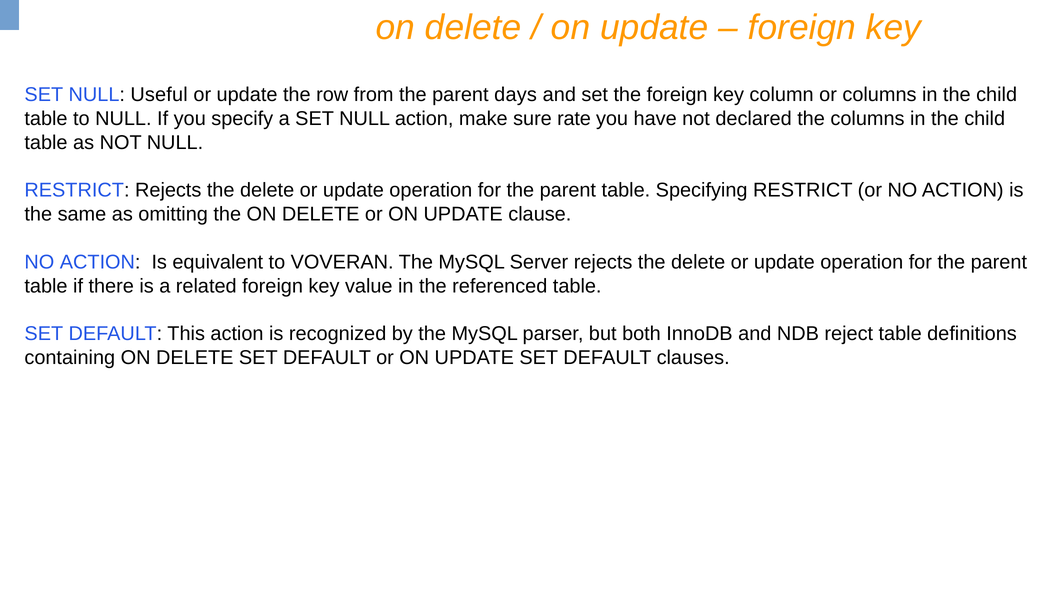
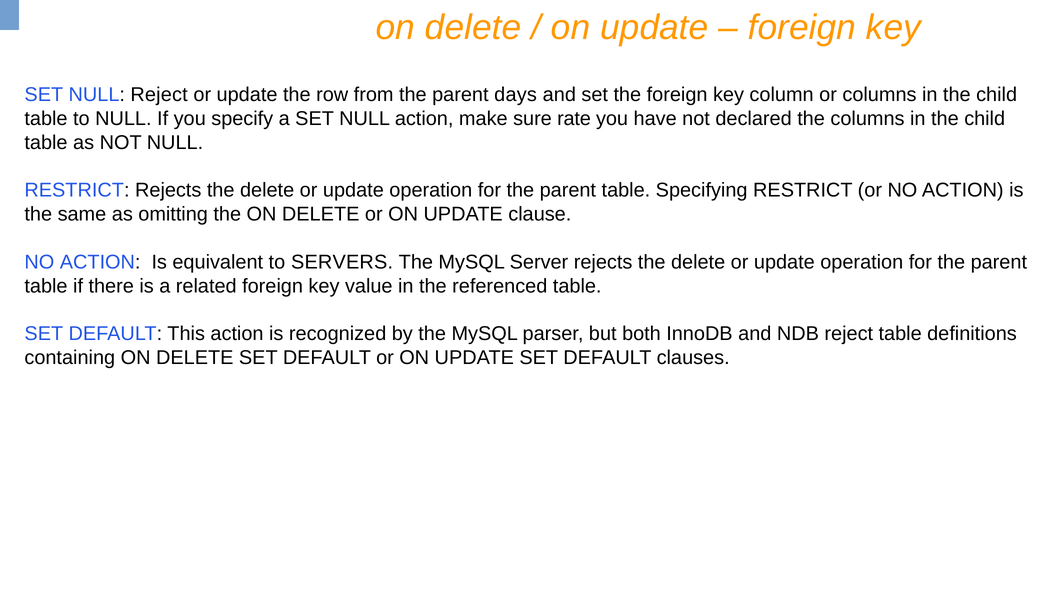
NULL Useful: Useful -> Reject
VOVERAN: VOVERAN -> SERVERS
